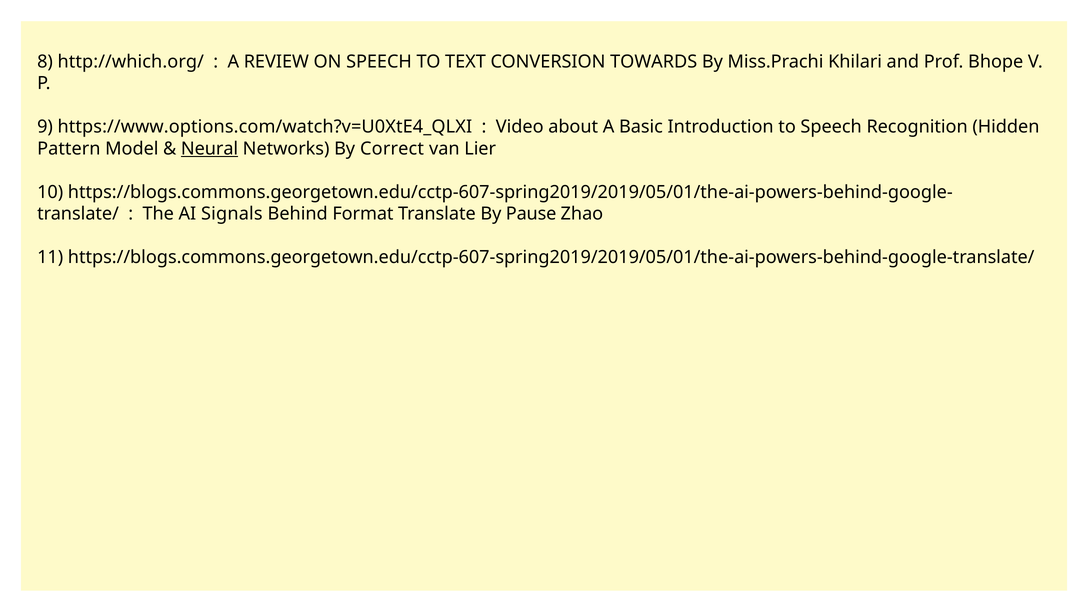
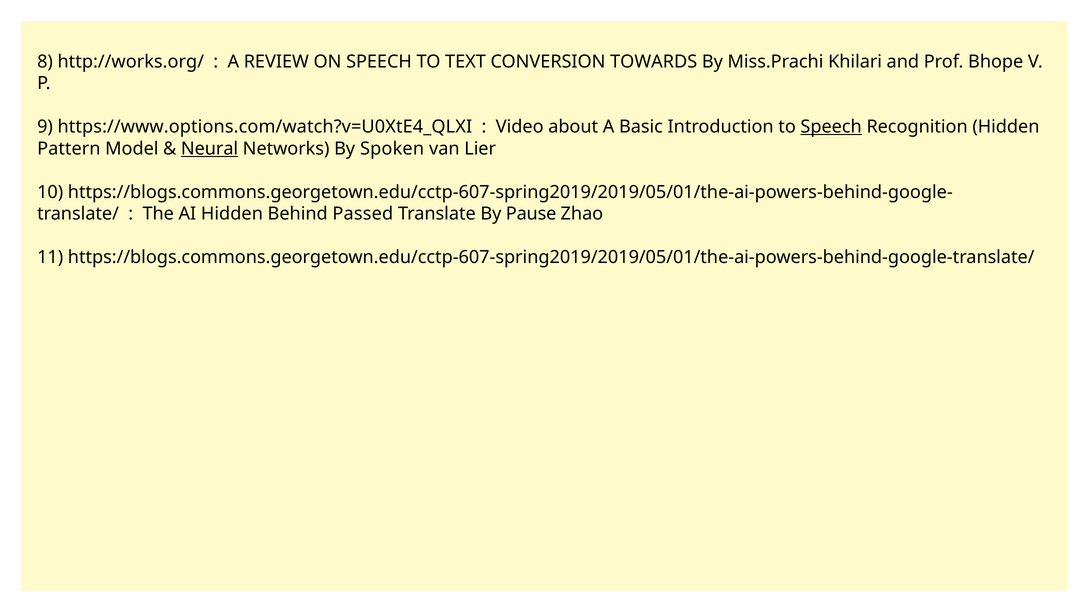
http://which.org/: http://which.org/ -> http://works.org/
Speech at (831, 127) underline: none -> present
Correct: Correct -> Spoken
AI Signals: Signals -> Hidden
Format: Format -> Passed
